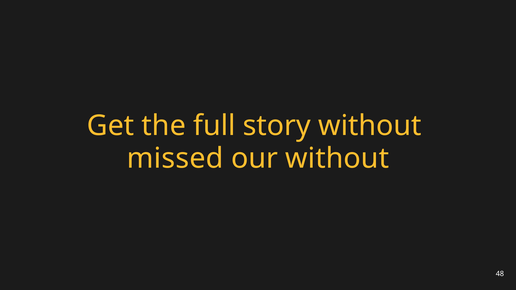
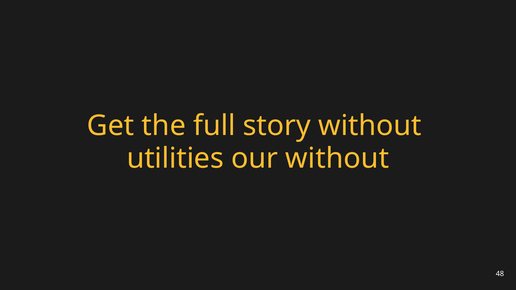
missed: missed -> utilities
